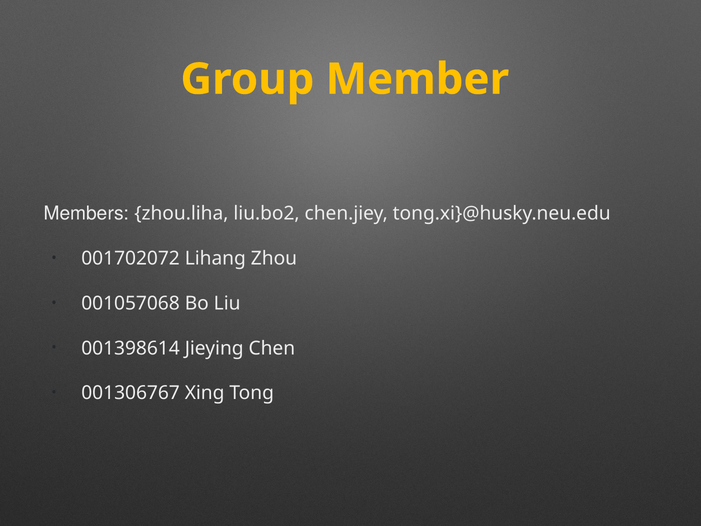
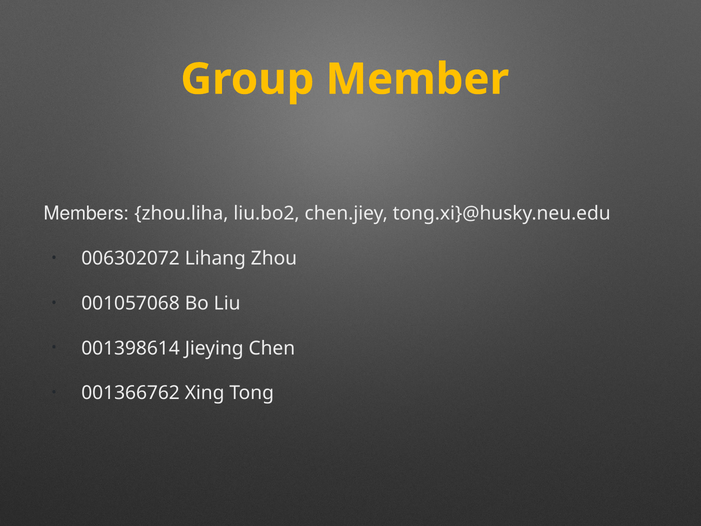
001702072: 001702072 -> 006302072
001306767: 001306767 -> 001366762
